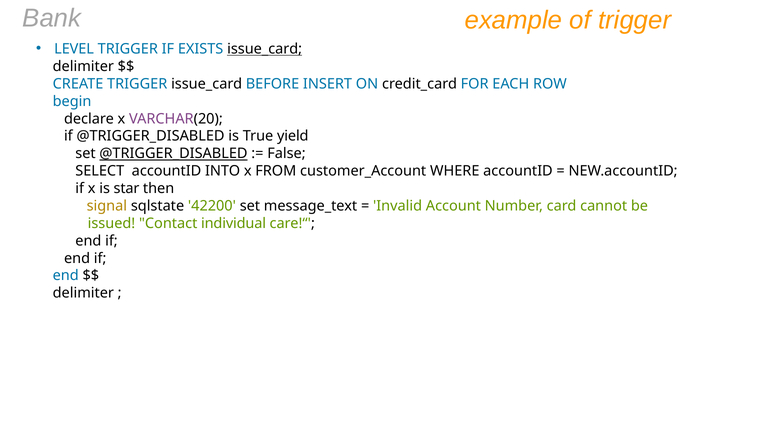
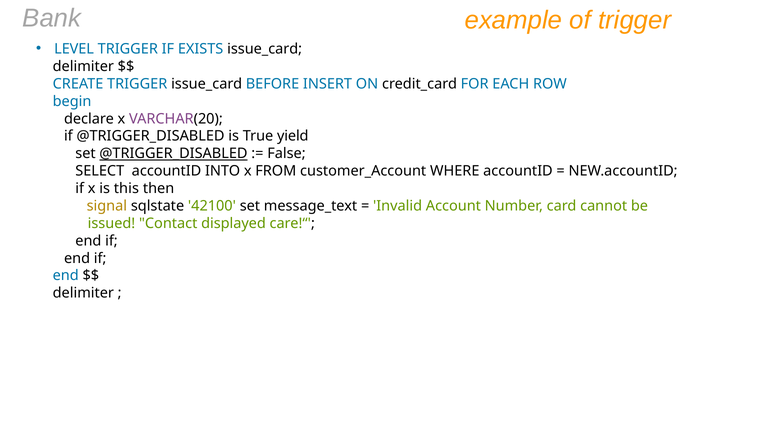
issue_card at (265, 49) underline: present -> none
star: star -> this
42200: 42200 -> 42100
individual: individual -> displayed
